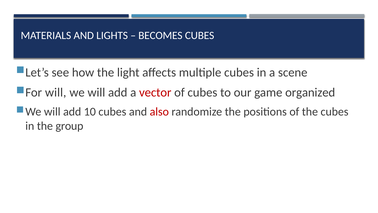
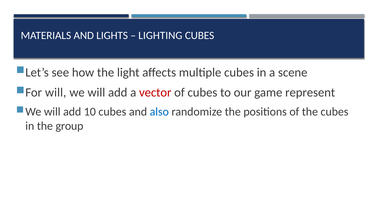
BECOMES: BECOMES -> LIGHTING
organized: organized -> represent
also colour: red -> blue
